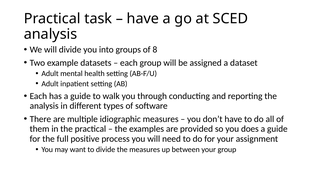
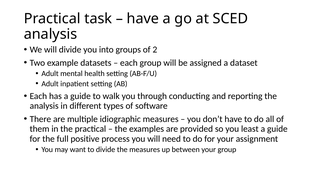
8: 8 -> 2
does: does -> least
